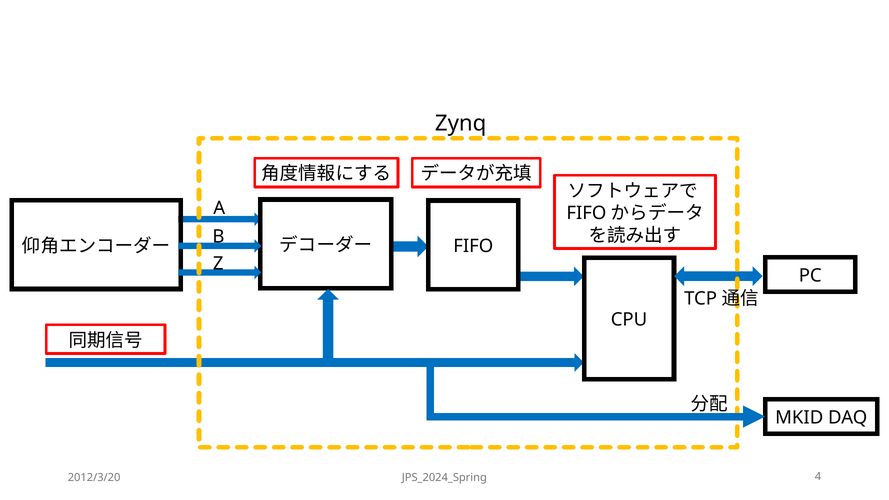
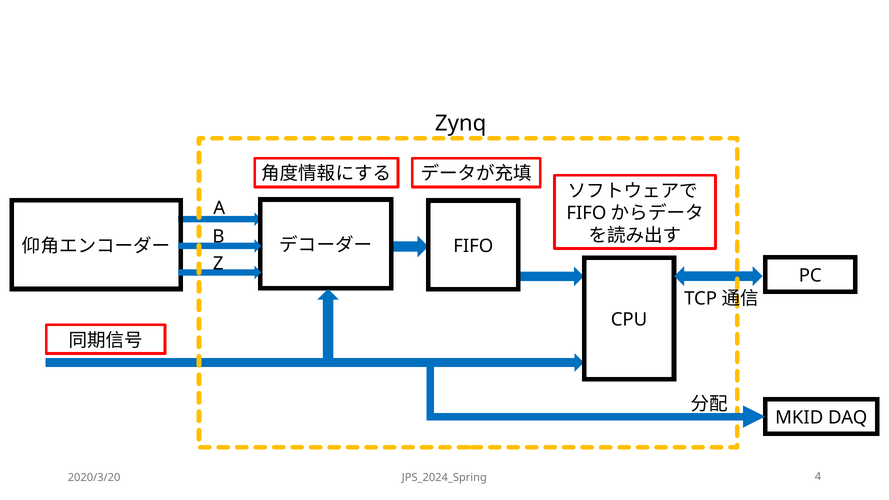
2012/3/20: 2012/3/20 -> 2020/3/20
